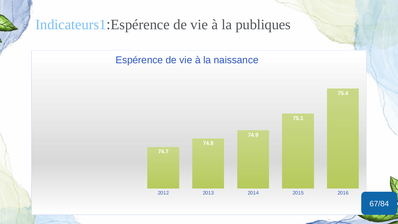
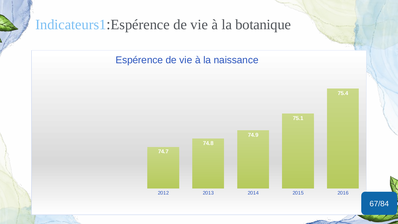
publiques: publiques -> botanique
